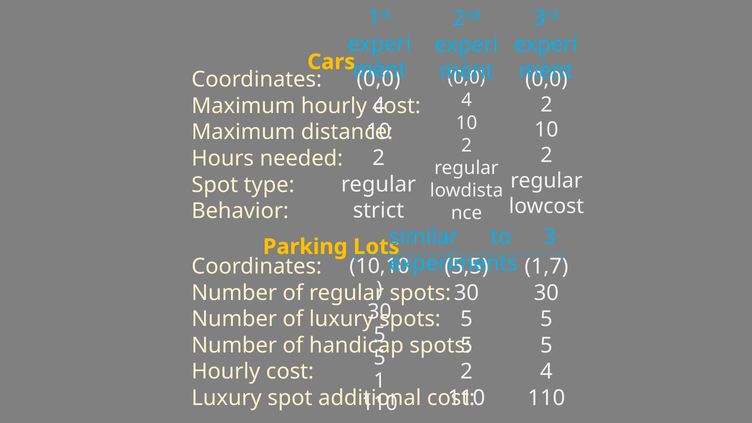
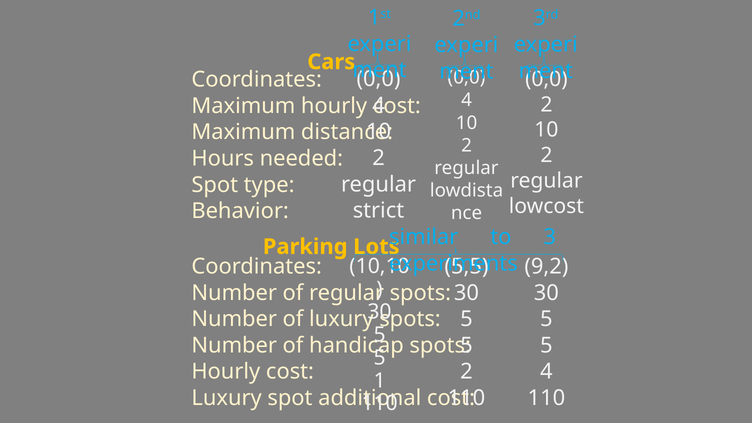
1,7: 1,7 -> 9,2
